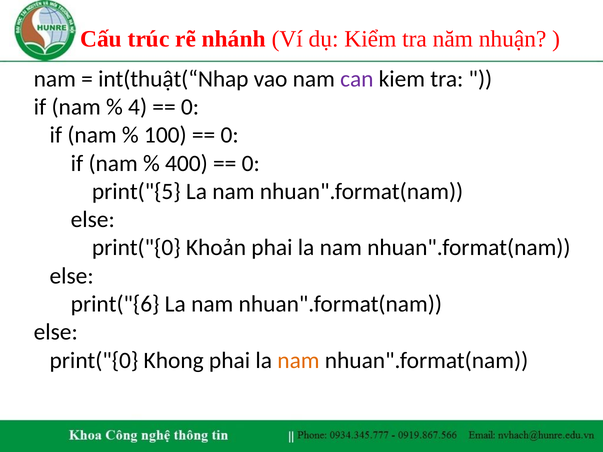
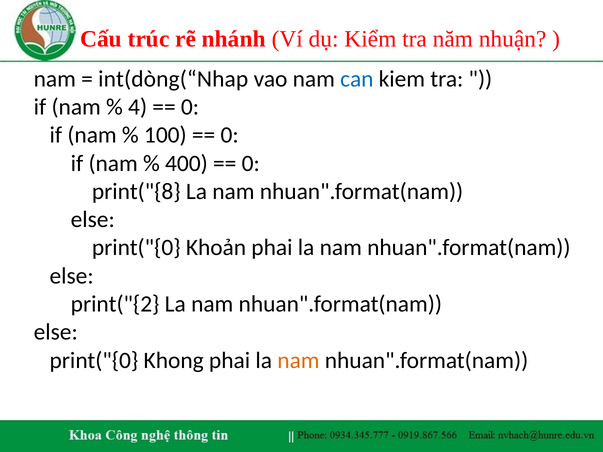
int(thuật(“Nhap: int(thuật(“Nhap -> int(dòng(“Nhap
can colour: purple -> blue
print("{5: print("{5 -> print("{8
print("{6: print("{6 -> print("{2
